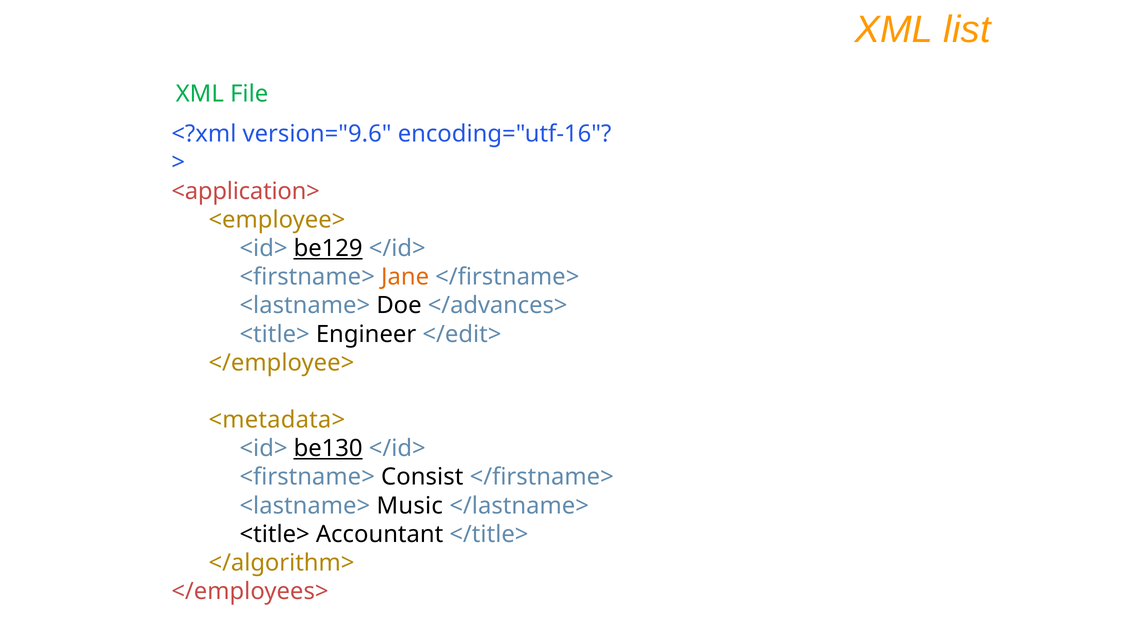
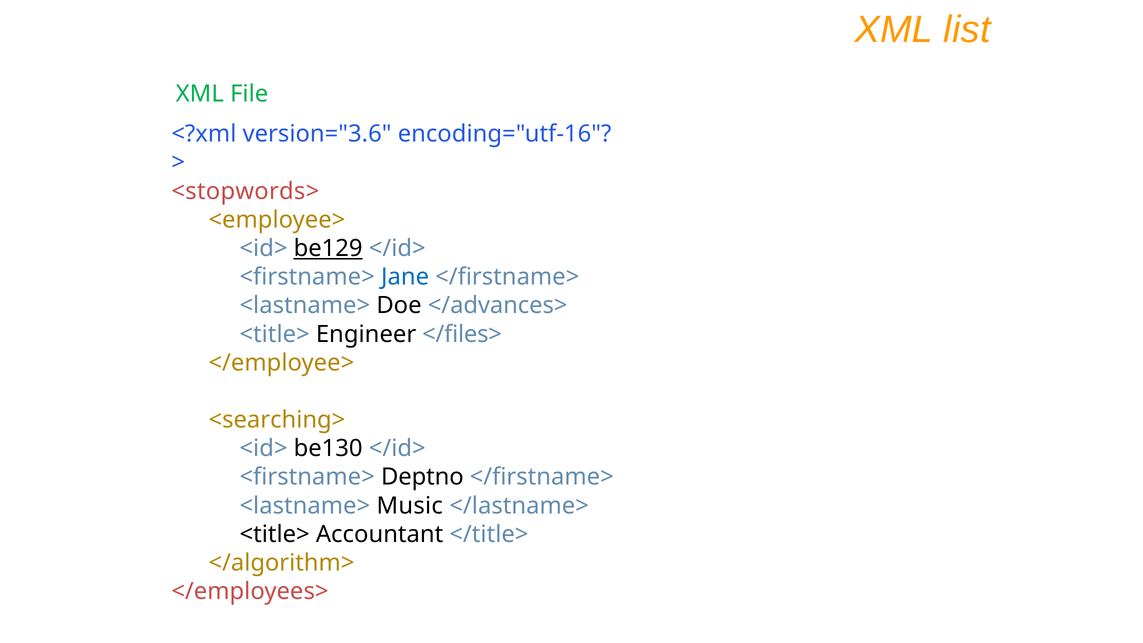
version="9.6: version="9.6 -> version="3.6
<application>: <application> -> <stopwords>
Jane colour: orange -> blue
</edit>: </edit> -> </files>
<metadata>: <metadata> -> <searching>
be130 underline: present -> none
Consist: Consist -> Deptno
